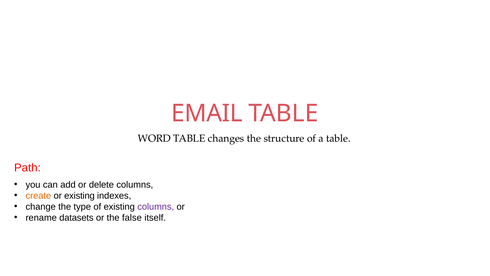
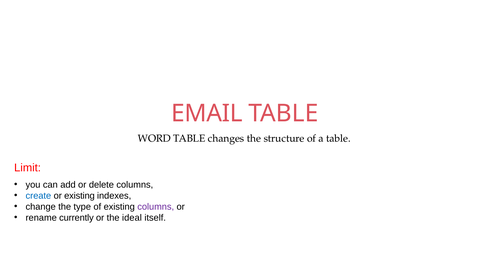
Path: Path -> Limit
create colour: orange -> blue
datasets: datasets -> currently
false: false -> ideal
